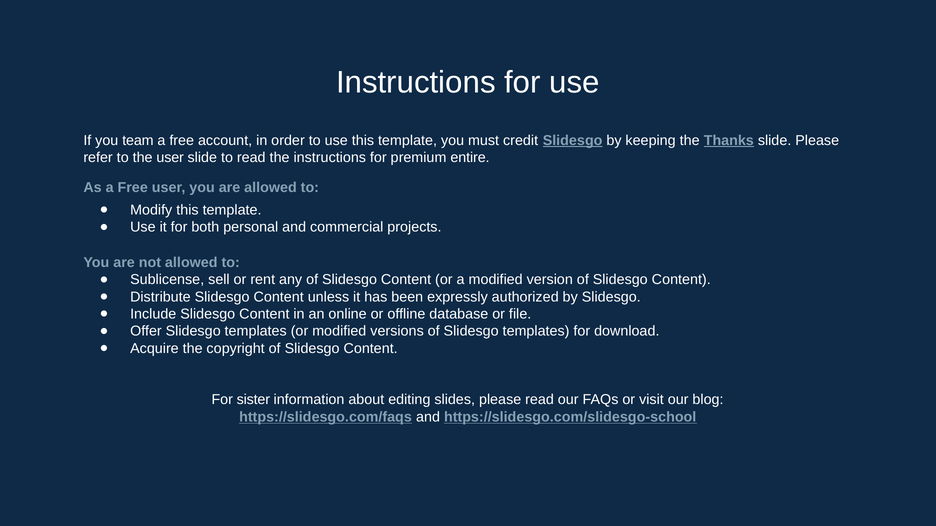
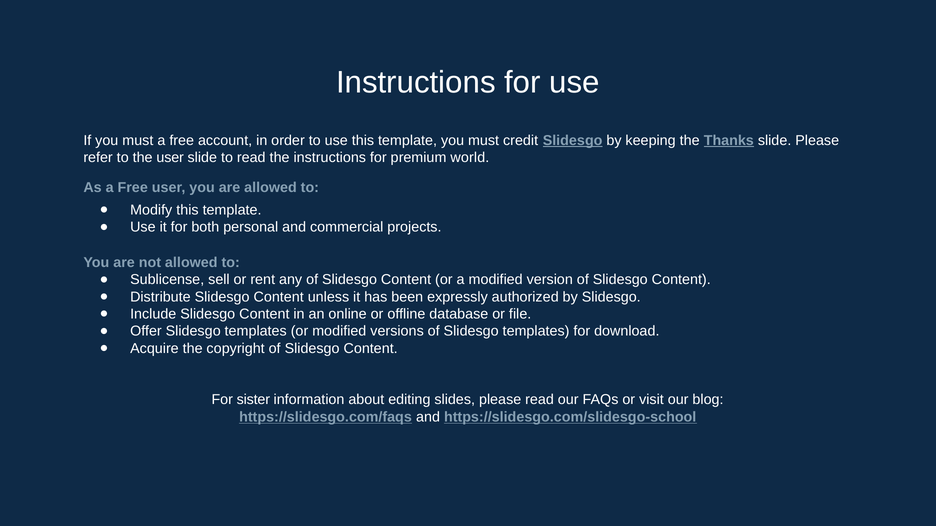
If you team: team -> must
entire: entire -> world
